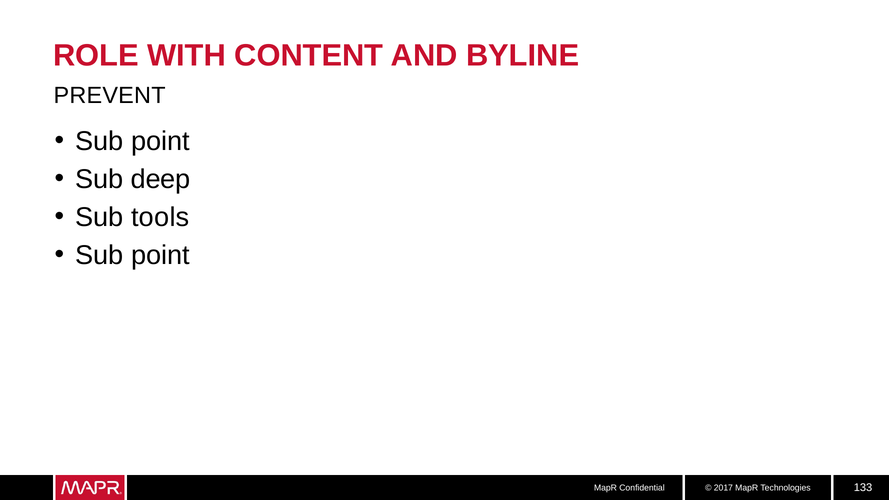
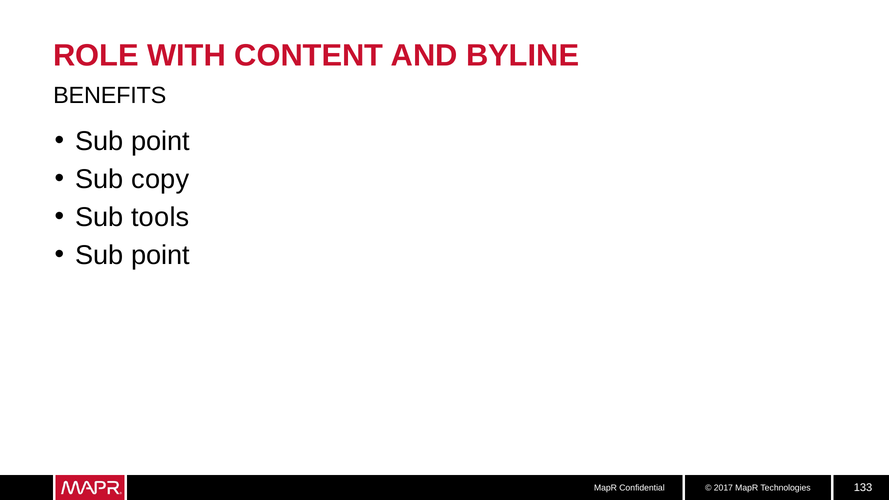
PREVENT: PREVENT -> BENEFITS
deep: deep -> copy
